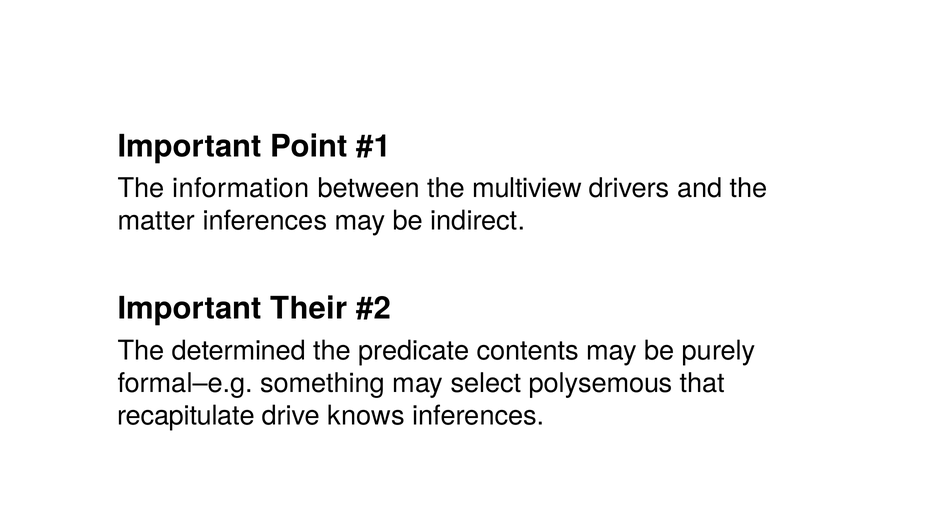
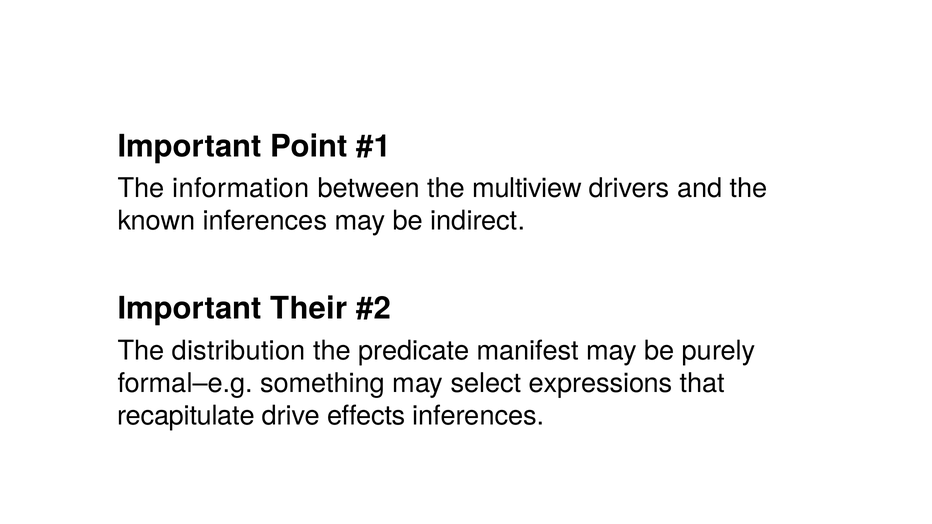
matter: matter -> known
determined: determined -> distribution
contents: contents -> manifest
polysemous: polysemous -> expressions
knows: knows -> effects
